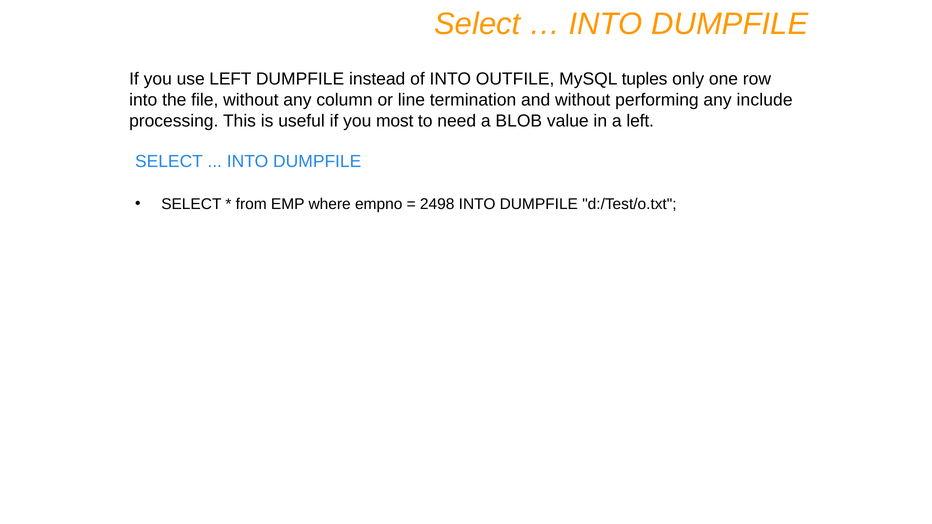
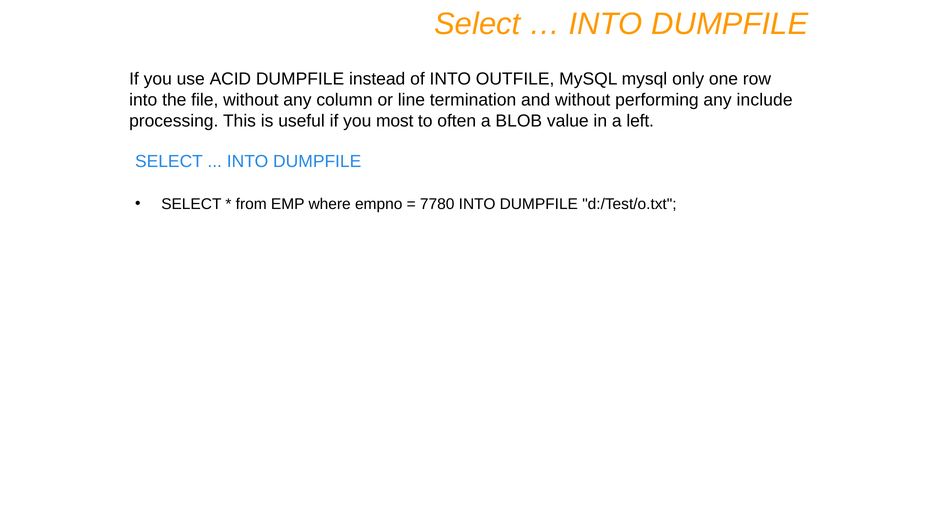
use LEFT: LEFT -> ACID
MySQL tuples: tuples -> mysql
need: need -> often
2498: 2498 -> 7780
